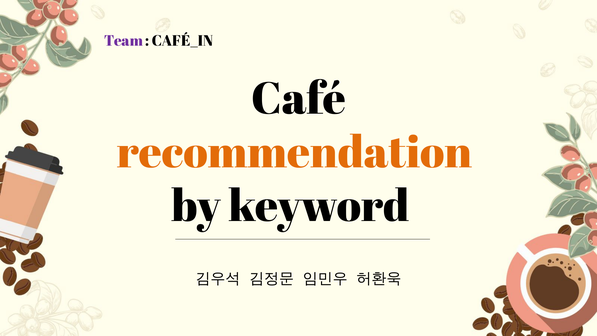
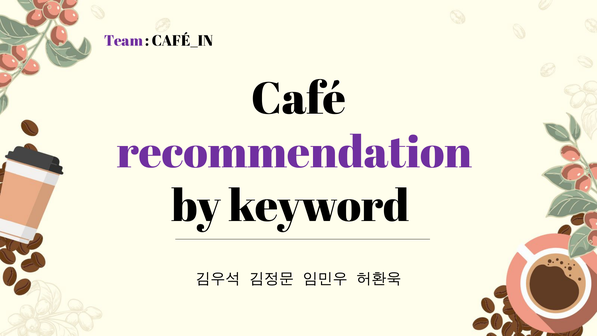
recommendation colour: orange -> purple
